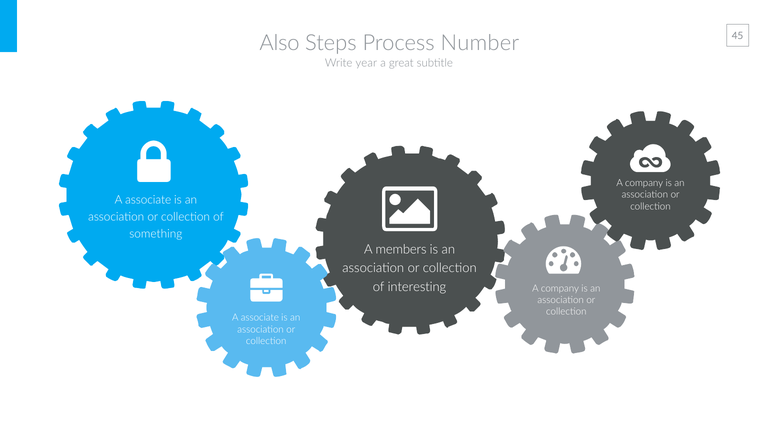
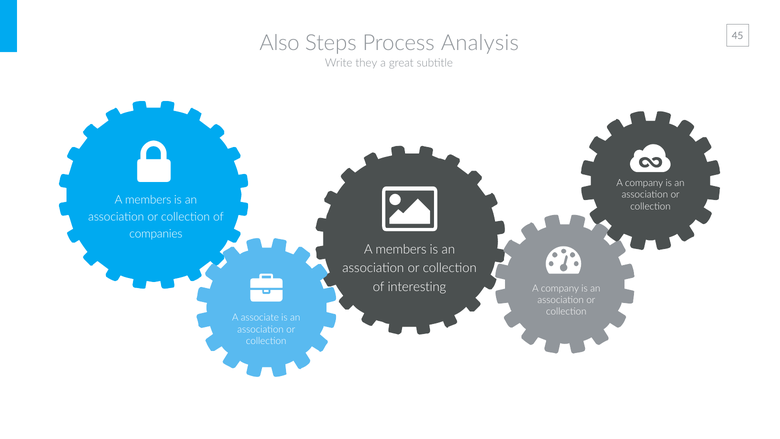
Number: Number -> Analysis
year: year -> they
associate at (148, 200): associate -> members
something: something -> companies
